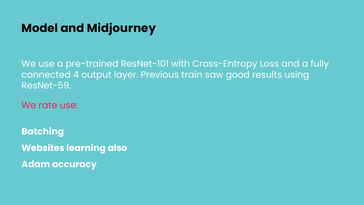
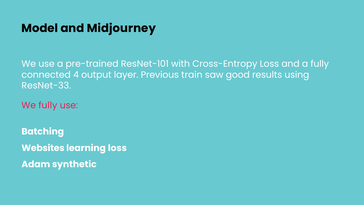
ResNet-59: ResNet-59 -> ResNet-33
We rate: rate -> fully
learning also: also -> loss
accuracy: accuracy -> synthetic
